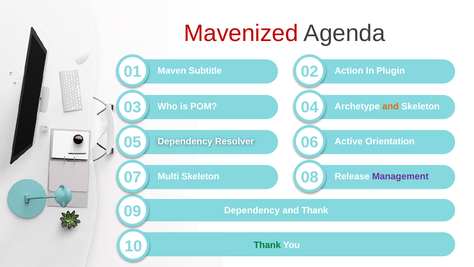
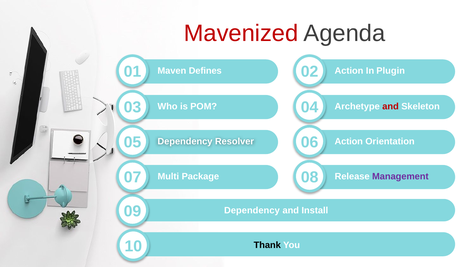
Subtitle: Subtitle -> Defines
and at (391, 106) colour: orange -> red
06 Active: Active -> Action
Multi Skeleton: Skeleton -> Package
and Thank: Thank -> Install
Thank at (267, 245) colour: green -> black
